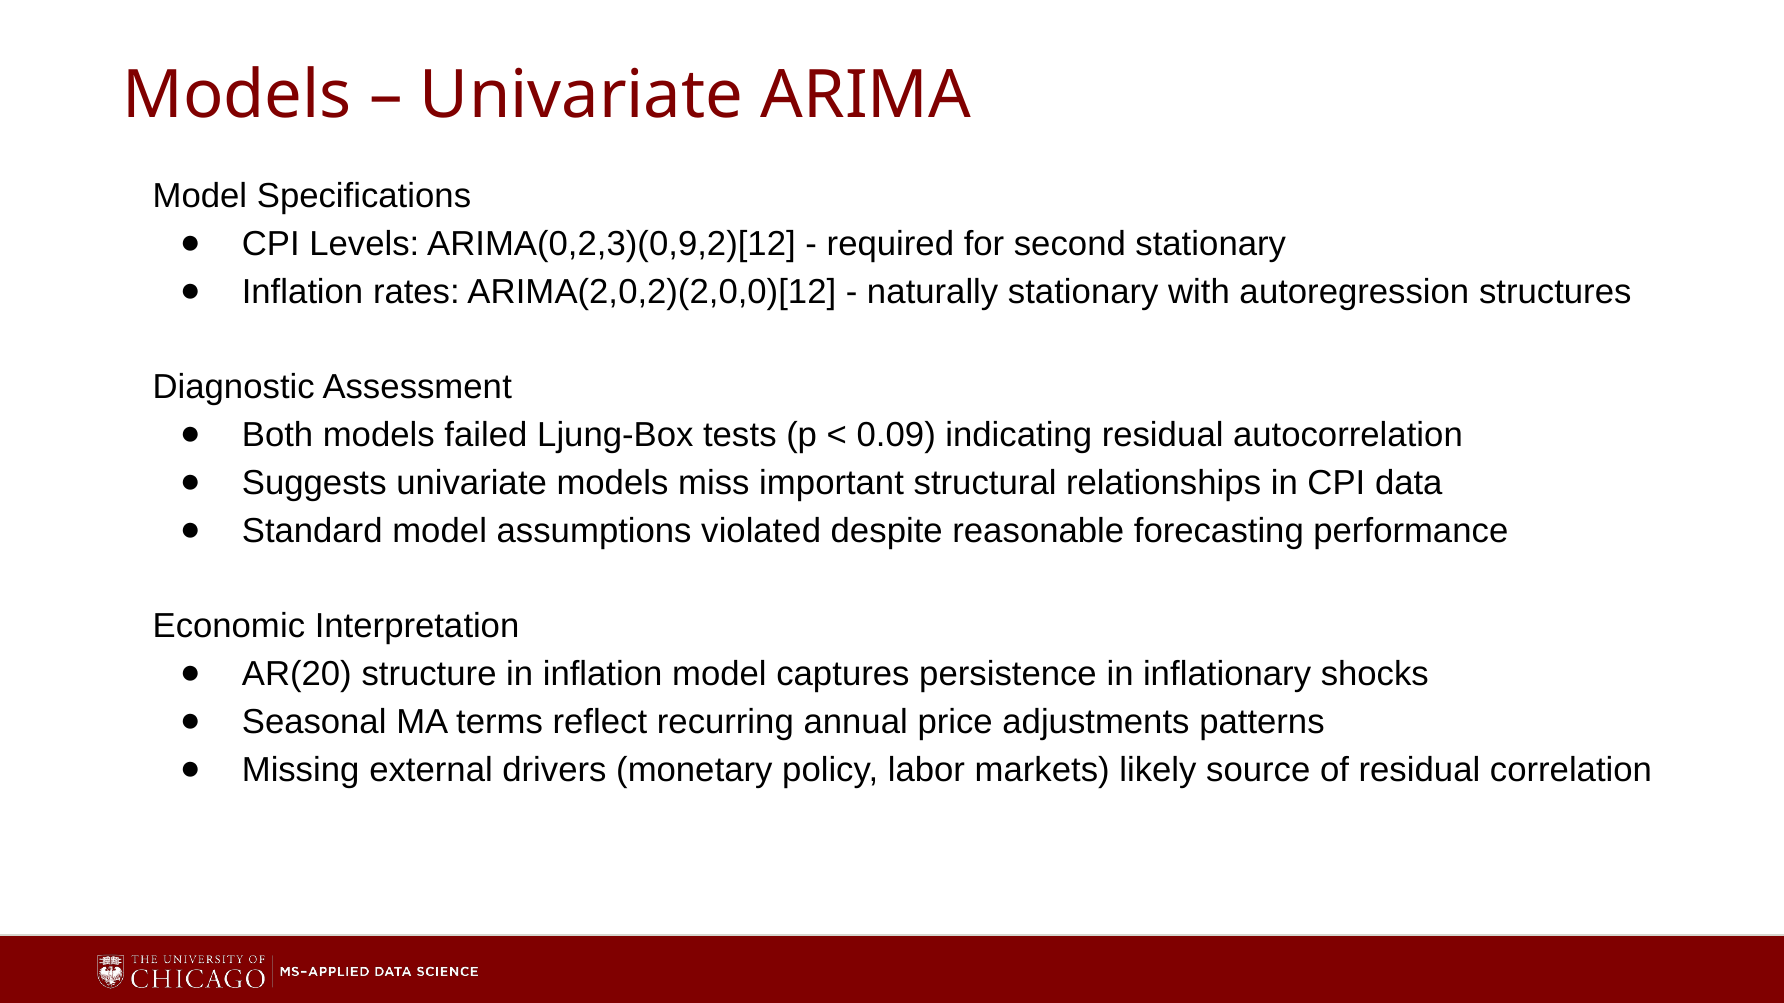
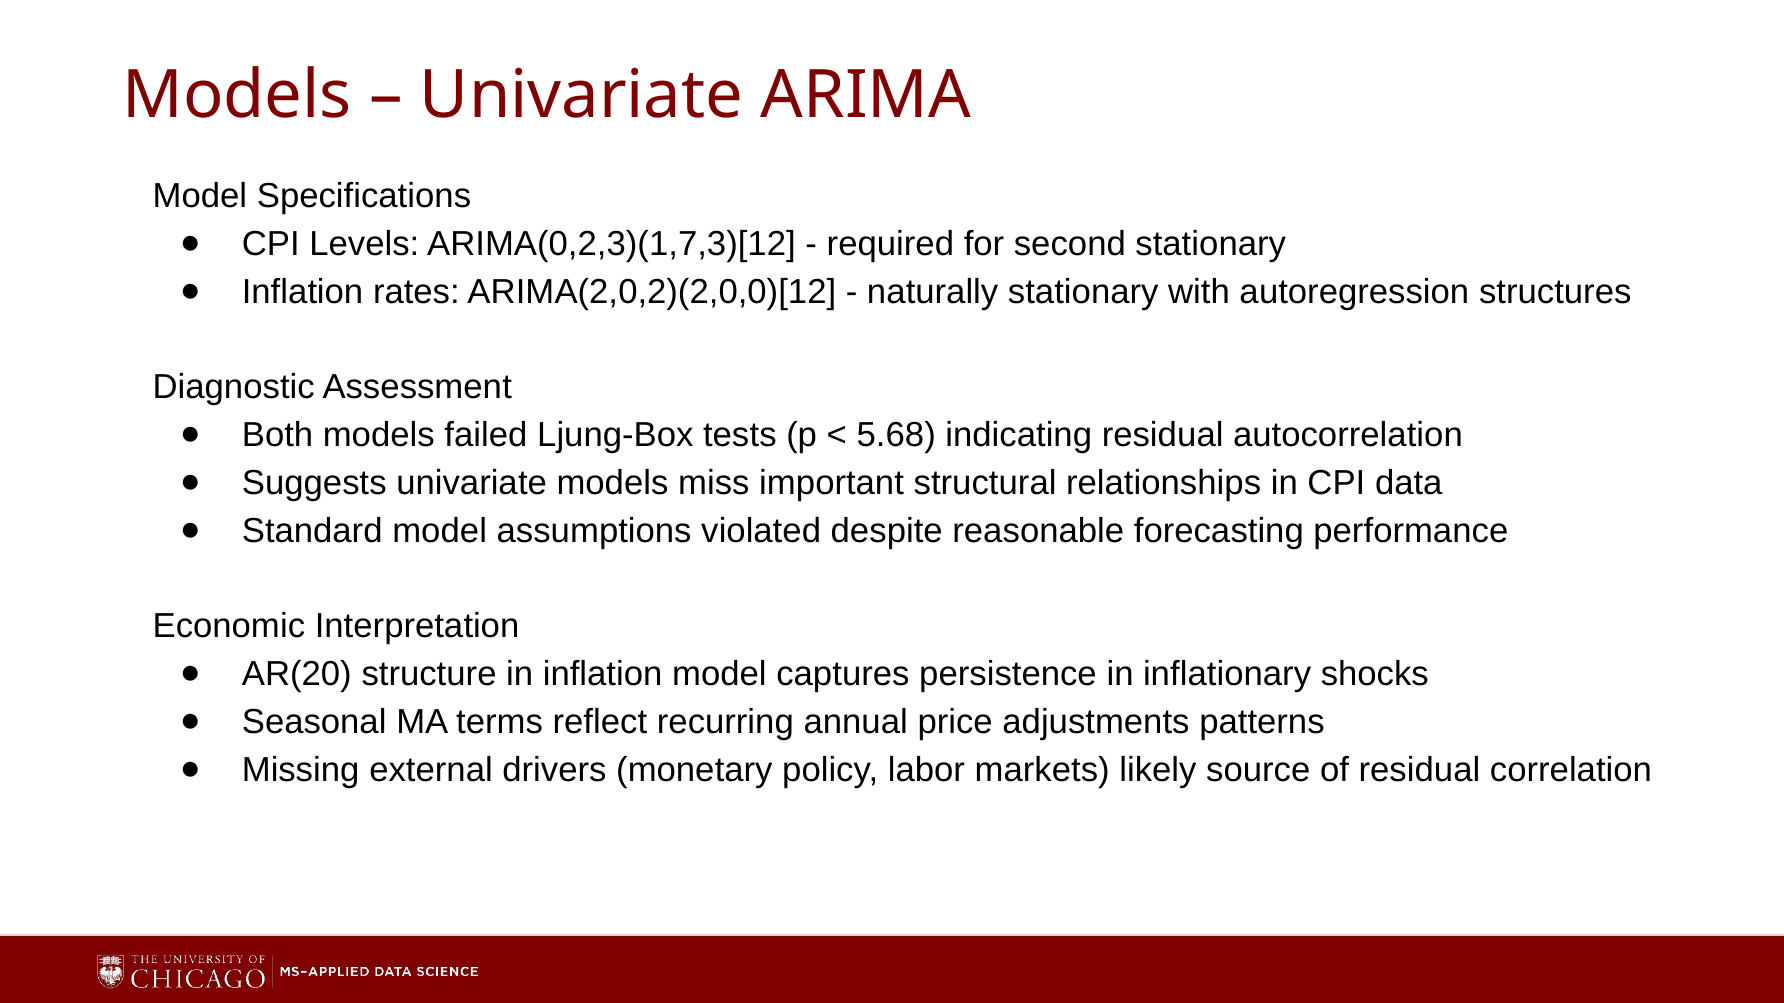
ARIMA(0,2,3)(0,9,2)[12: ARIMA(0,2,3)(0,9,2)[12 -> ARIMA(0,2,3)(1,7,3)[12
0.09: 0.09 -> 5.68
